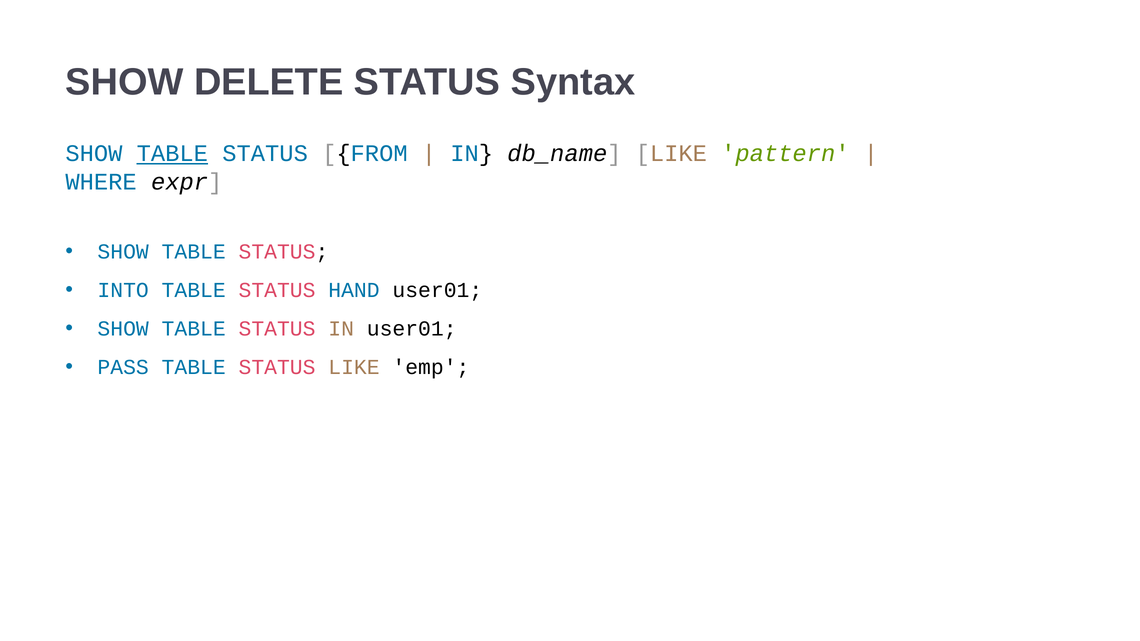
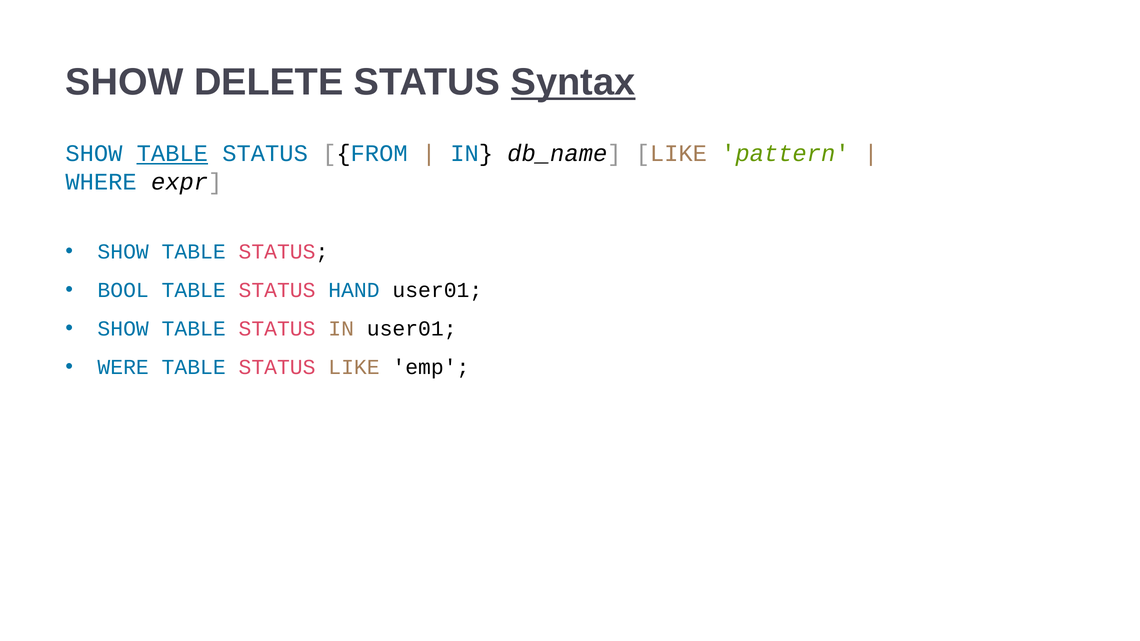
Syntax underline: none -> present
INTO: INTO -> BOOL
PASS: PASS -> WERE
